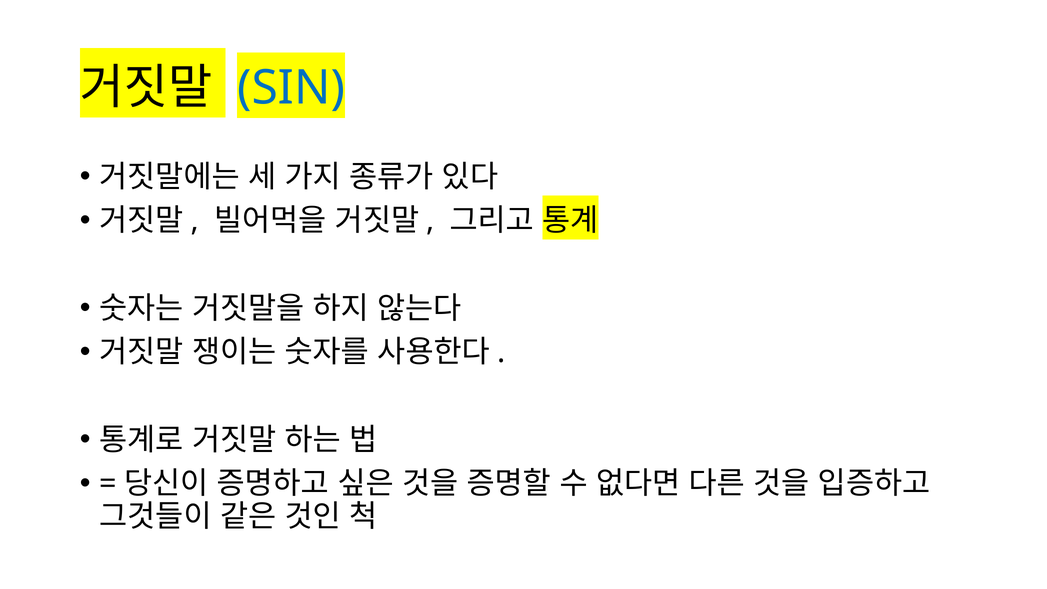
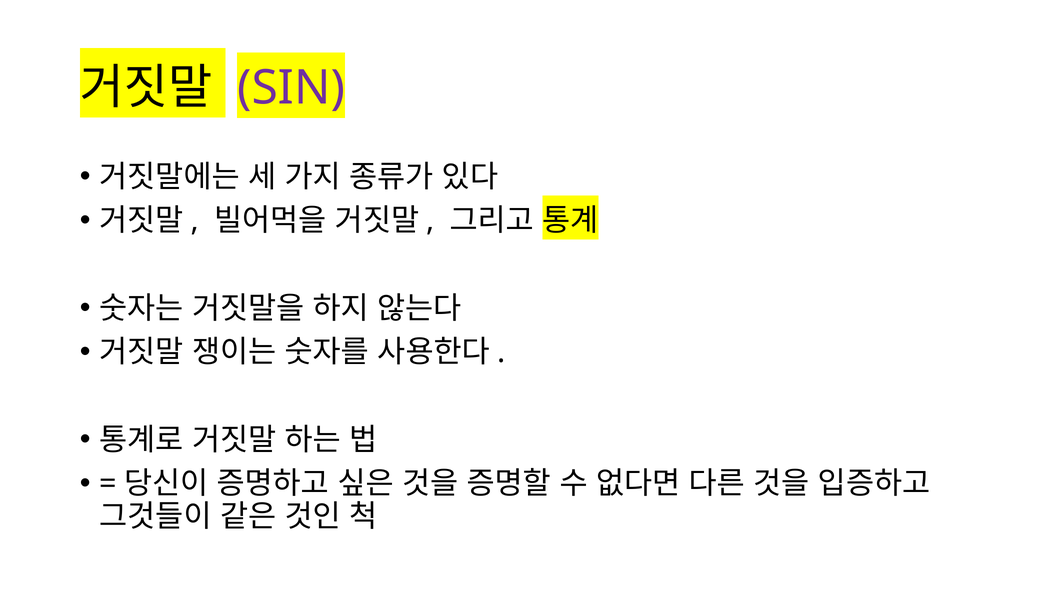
SIN colour: blue -> purple
